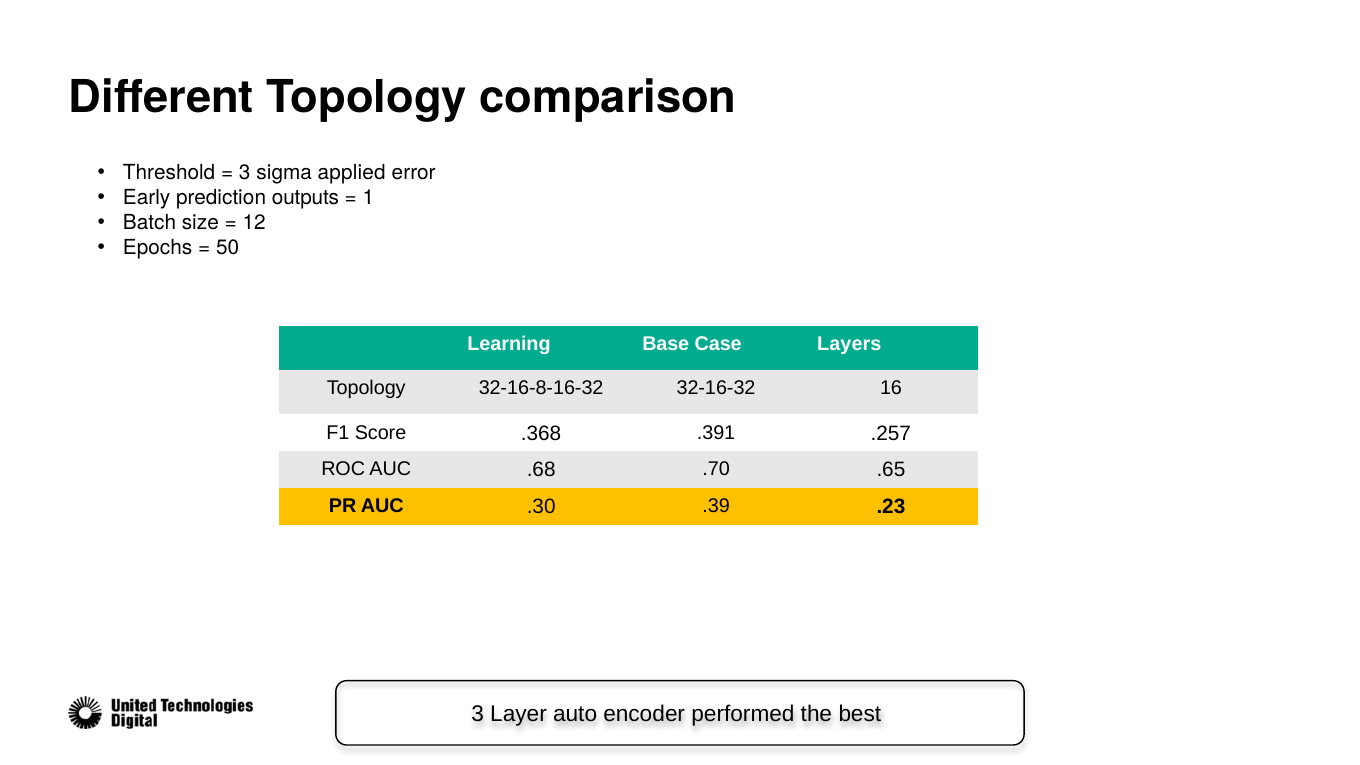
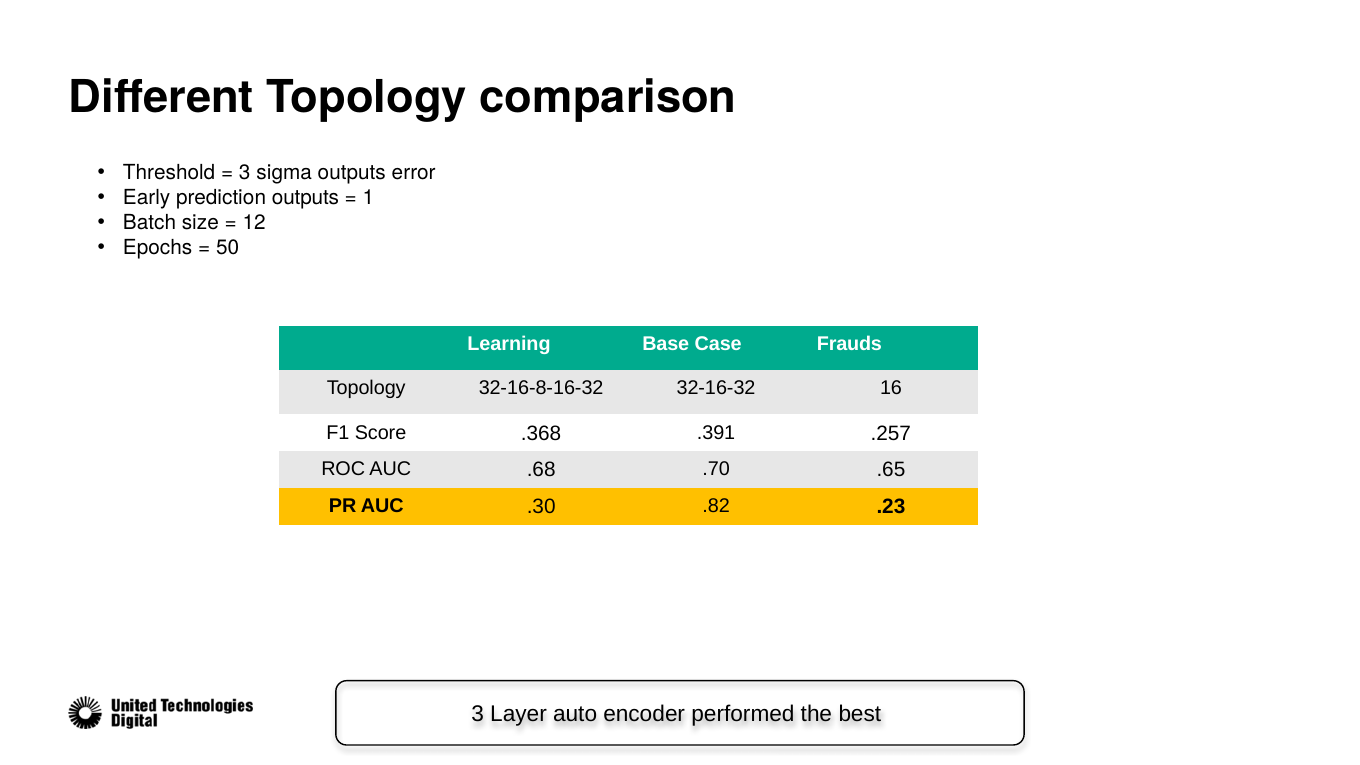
sigma applied: applied -> outputs
Layers: Layers -> Frauds
.39: .39 -> .82
